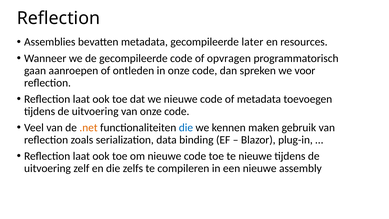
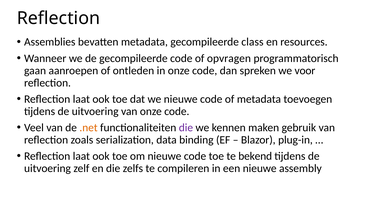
later: later -> class
die at (186, 128) colour: blue -> purple
te nieuwe: nieuwe -> bekend
